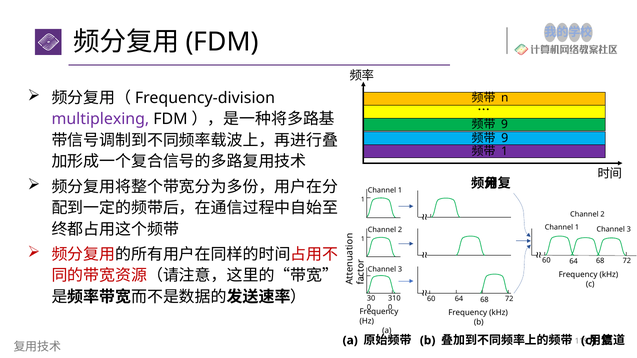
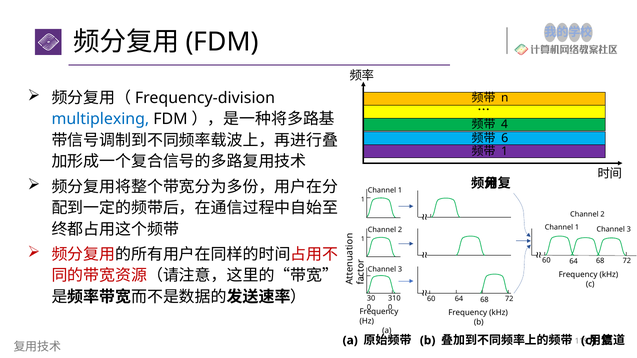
multiplexing colour: purple -> blue
9 at (504, 125): 9 -> 4
9 at (505, 138): 9 -> 6
